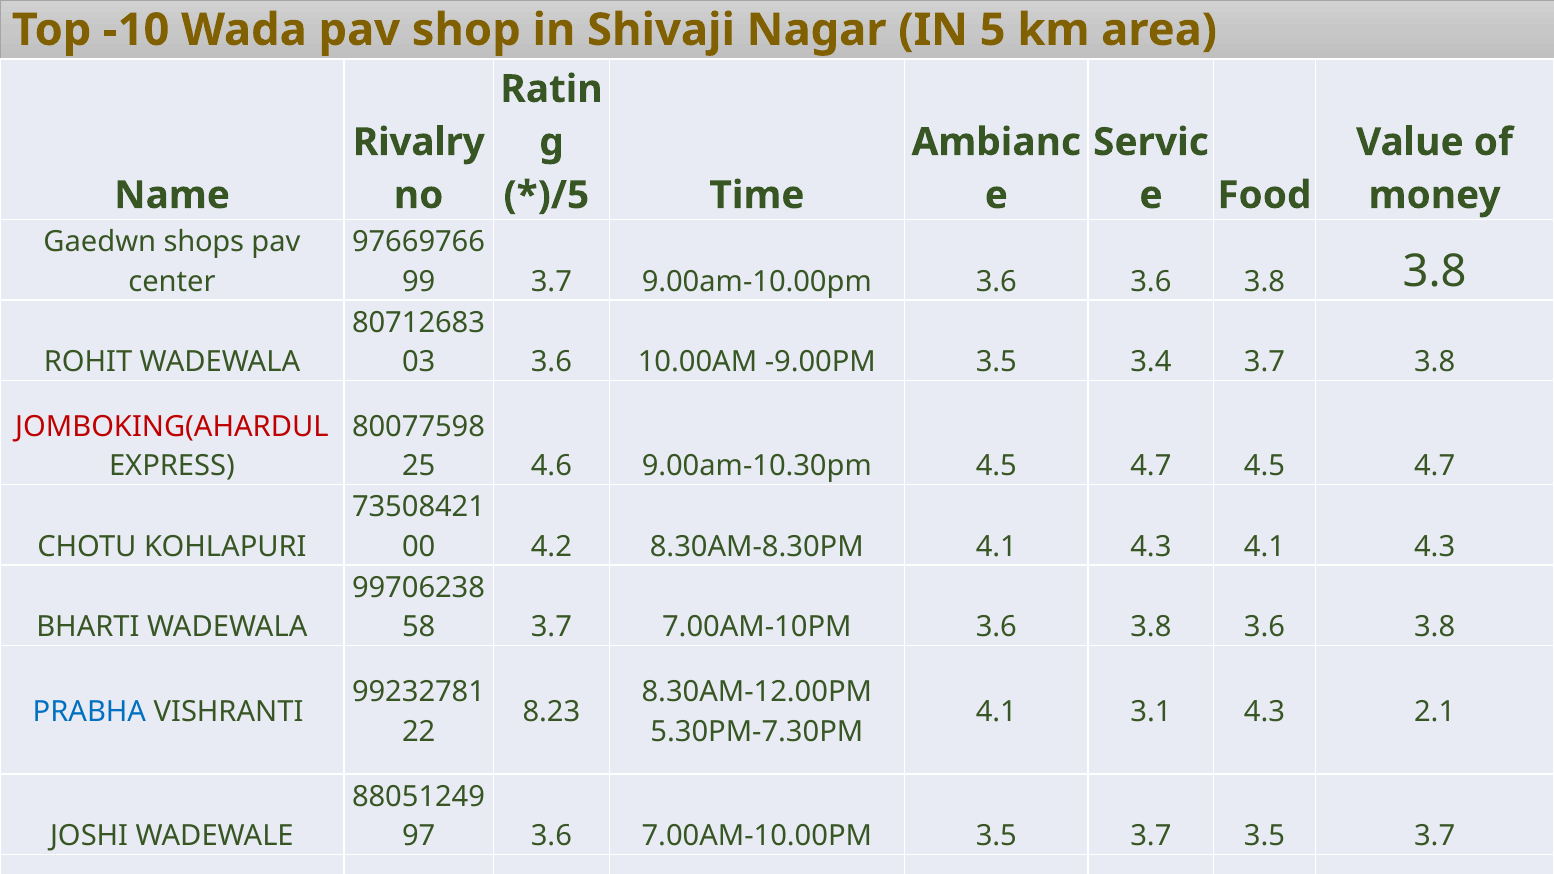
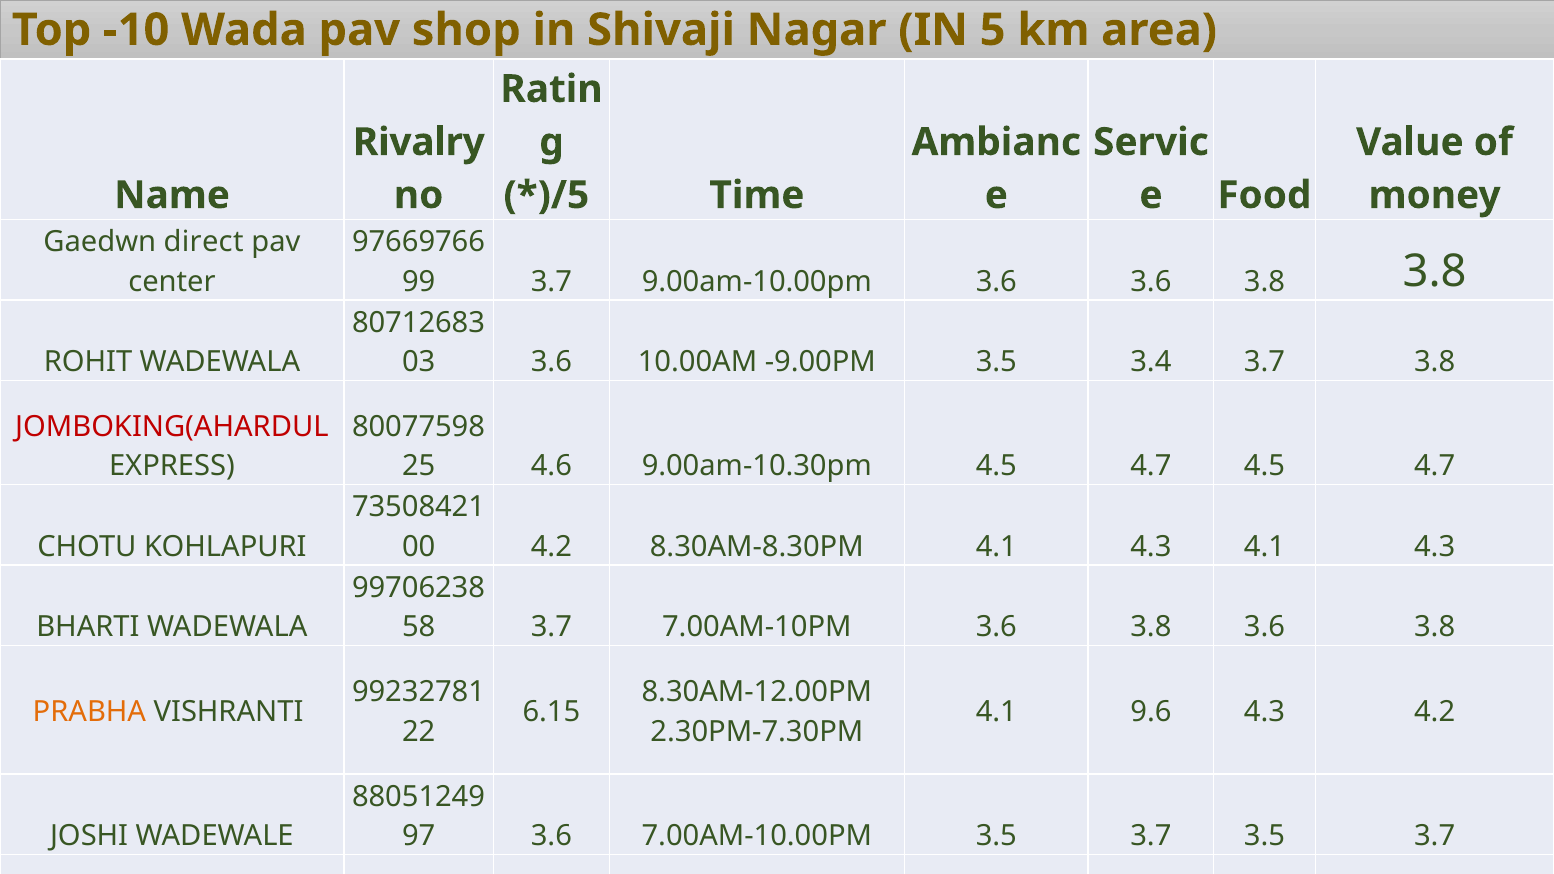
shops: shops -> direct
PRABHA colour: blue -> orange
8.23: 8.23 -> 6.15
3.1: 3.1 -> 9.6
4.3 2.1: 2.1 -> 4.2
5.30PM-7.30PM: 5.30PM-7.30PM -> 2.30PM-7.30PM
